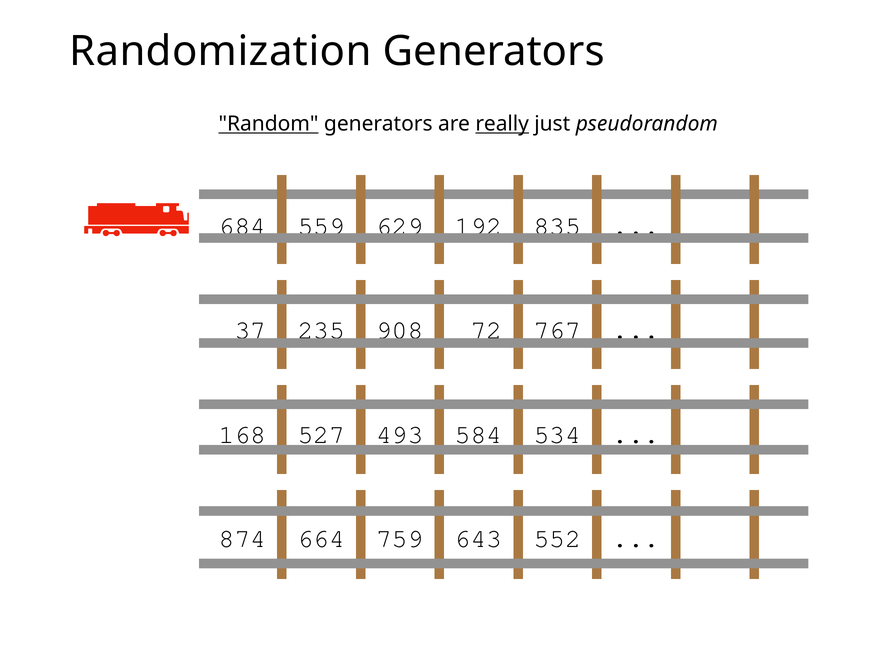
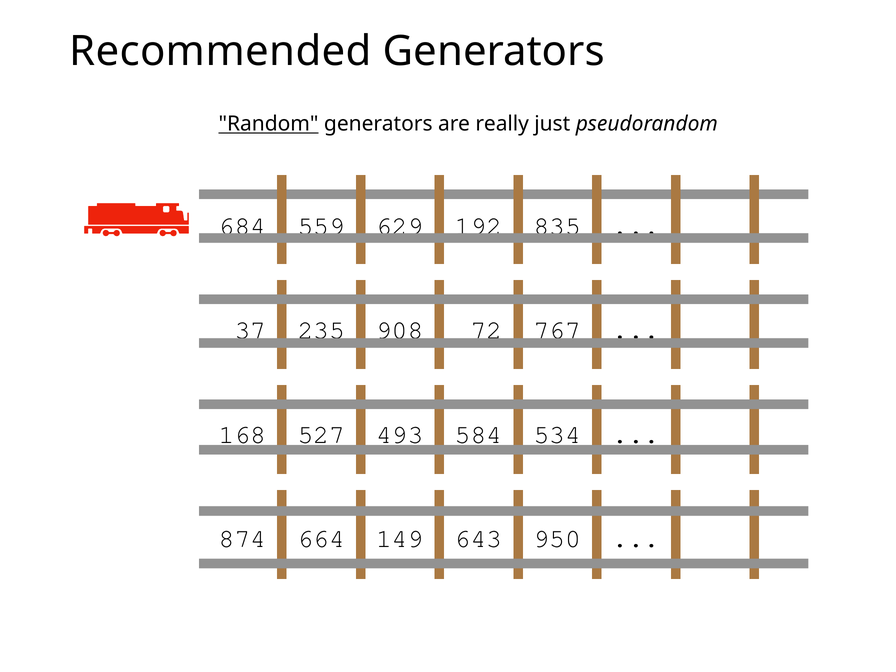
Randomization: Randomization -> Recommended
really underline: present -> none
759: 759 -> 149
552: 552 -> 950
